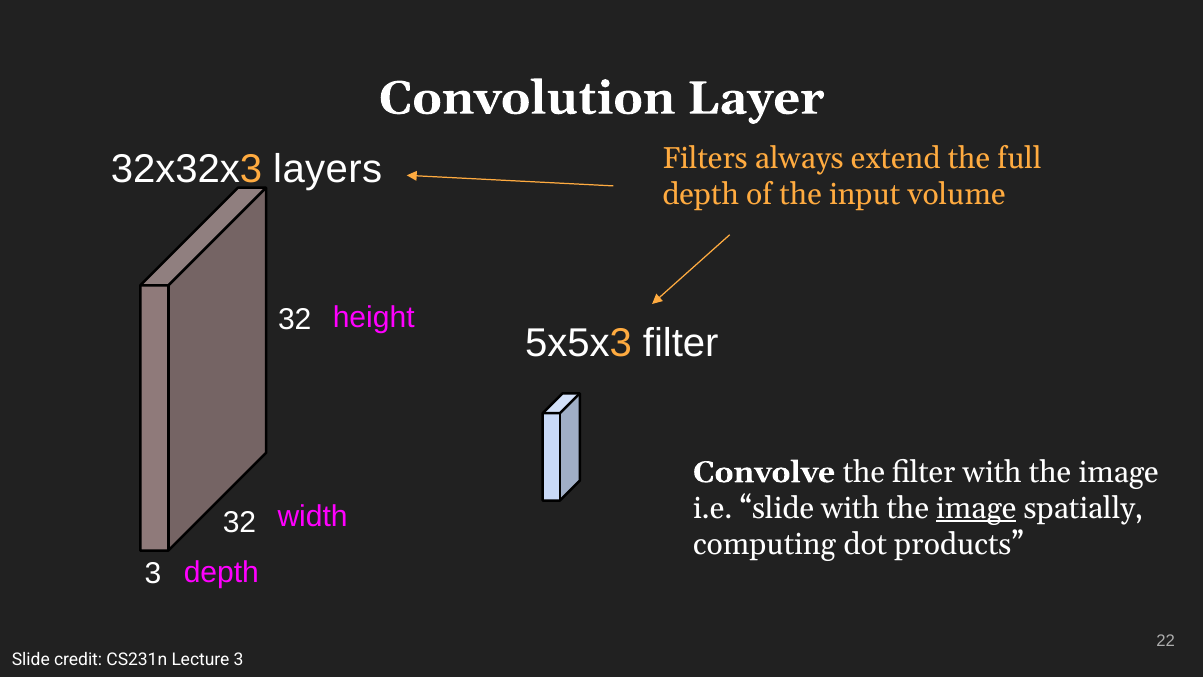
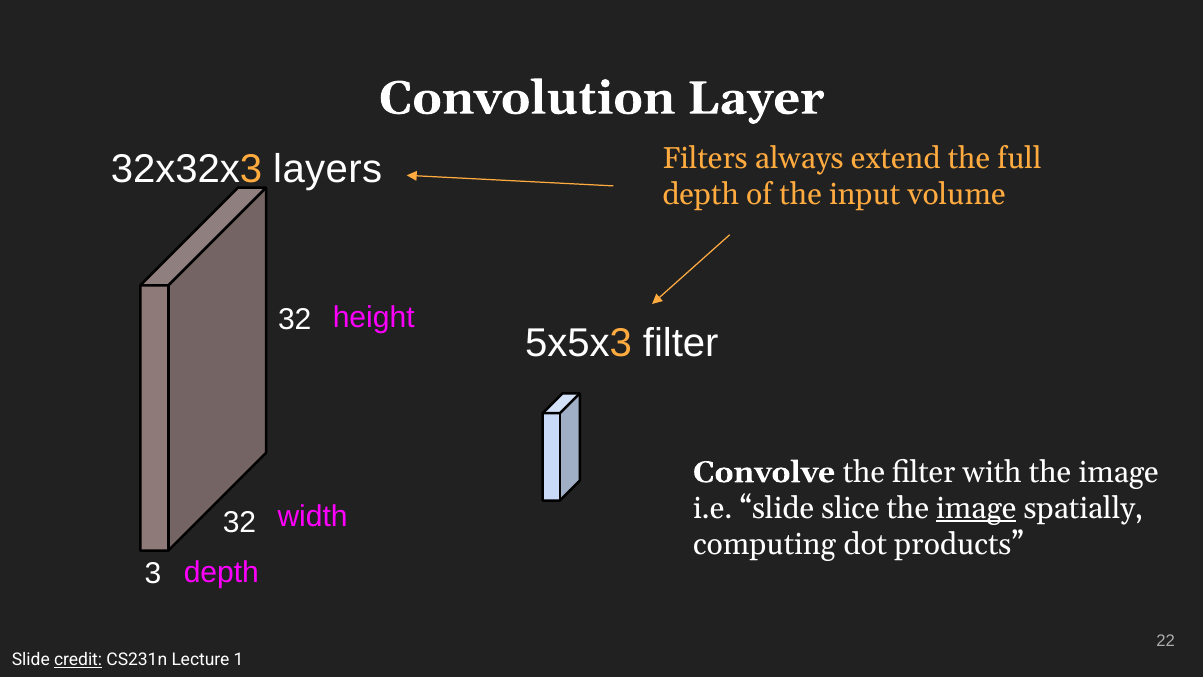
slide with: with -> slice
credit underline: none -> present
Lecture 3: 3 -> 1
